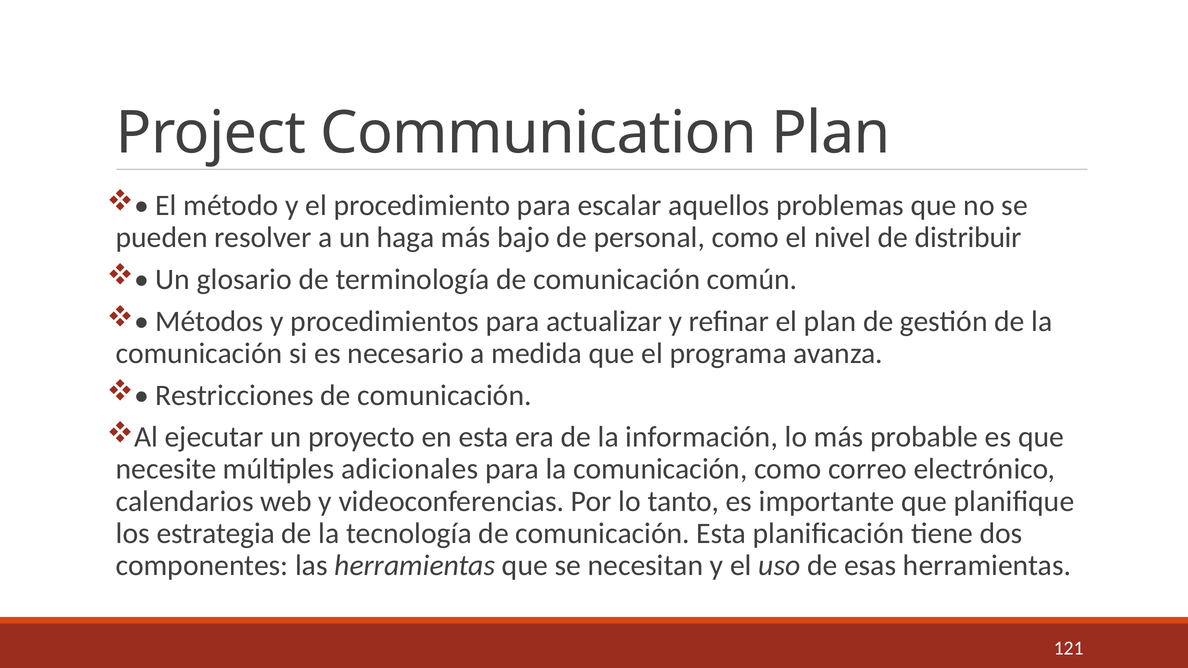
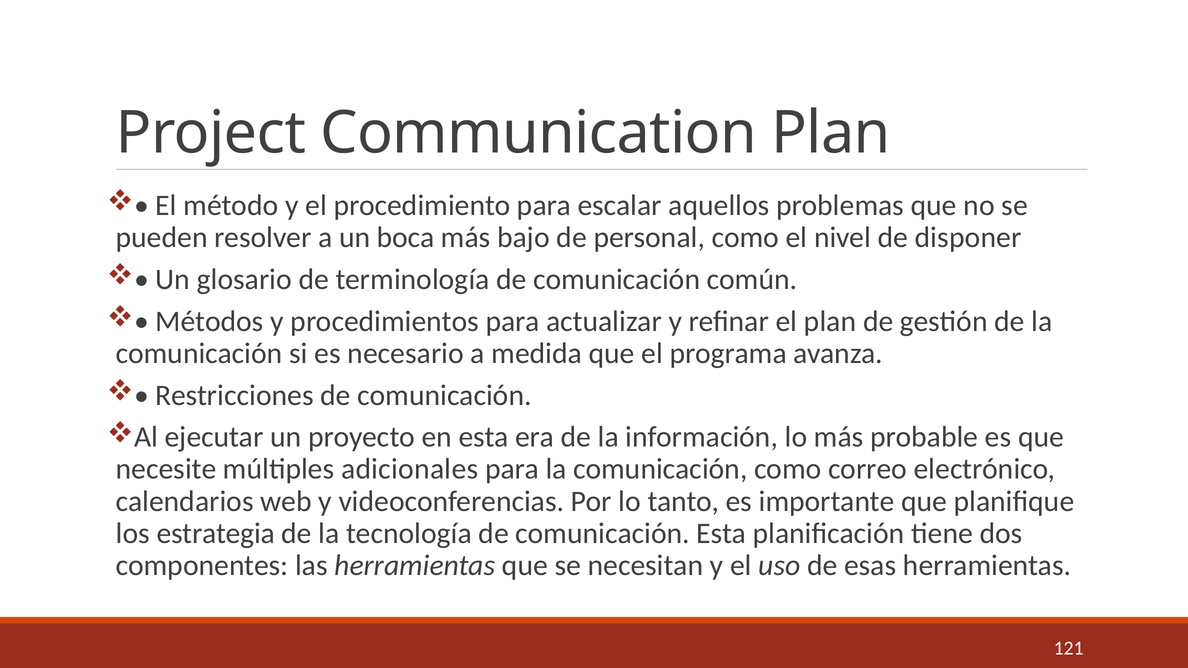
haga: haga -> boca
distribuir: distribuir -> disponer
